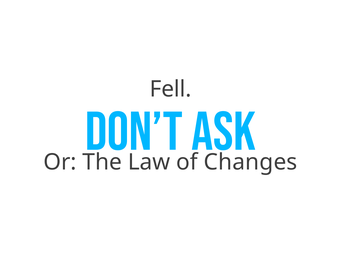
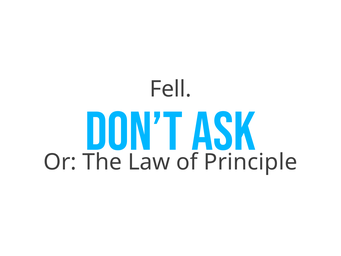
Changes: Changes -> Principle
